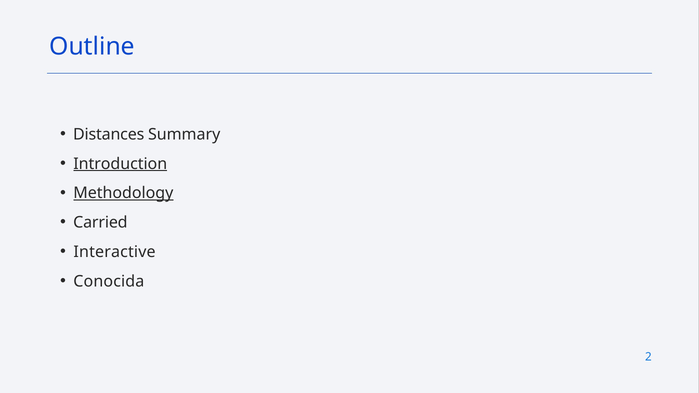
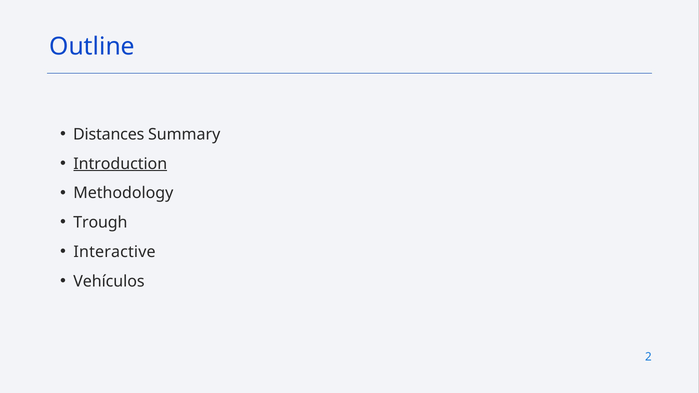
Methodology underline: present -> none
Carried: Carried -> Trough
Conocida: Conocida -> Vehículos
